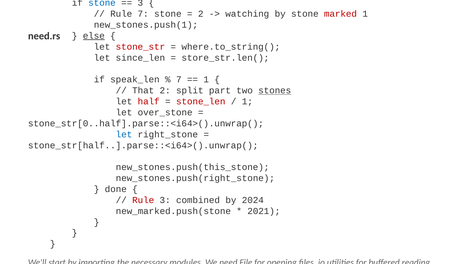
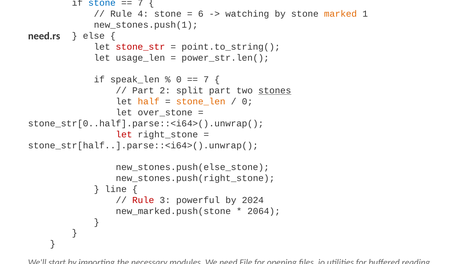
3 at (140, 3): 3 -> 7
Rule 7: 7 -> 4
2 at (201, 14): 2 -> 6
marked colour: red -> orange
else underline: present -> none
where.to_string(: where.to_string( -> point.to_string(
since_len: since_len -> usage_len
store_str.len(: store_str.len( -> power_str.len(
7 at (179, 80): 7 -> 0
1 at (206, 80): 1 -> 7
That at (143, 90): That -> Part
half colour: red -> orange
stone_len colour: red -> orange
1 at (247, 101): 1 -> 0
let at (124, 134) colour: blue -> red
new_stones.push(this_stone: new_stones.push(this_stone -> new_stones.push(else_stone
done: done -> line
combined: combined -> powerful
2021: 2021 -> 2064
